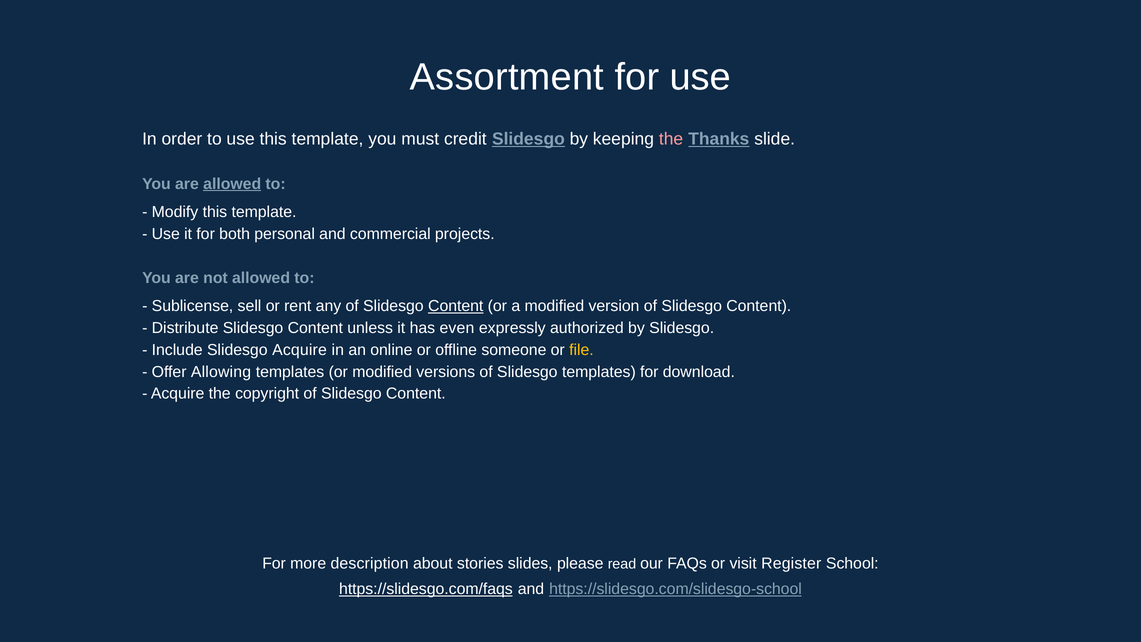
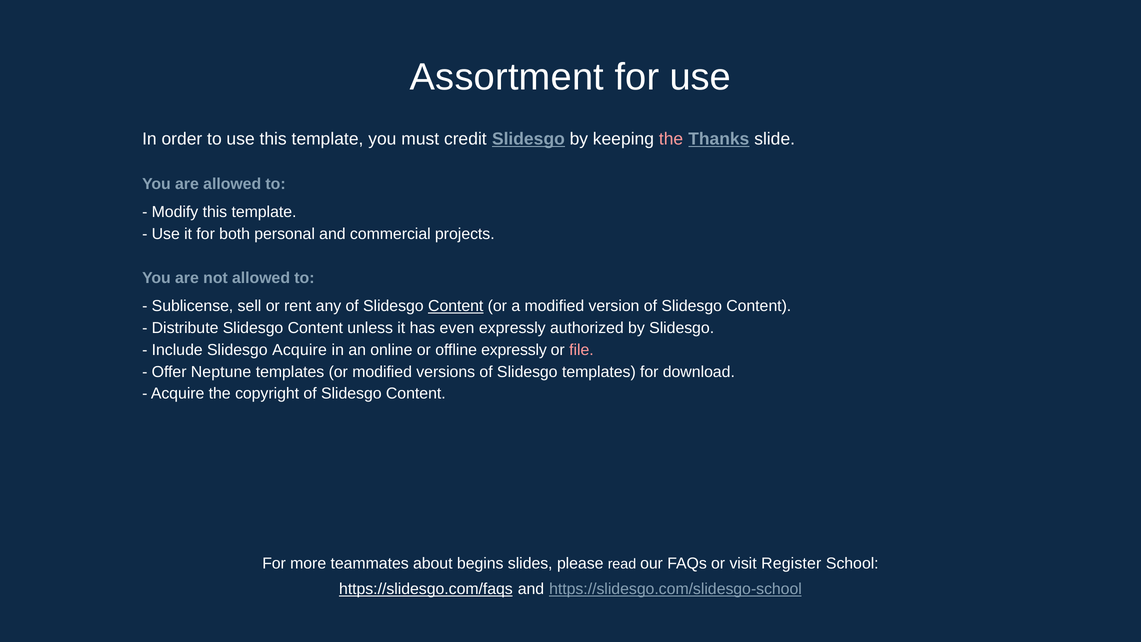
allowed at (232, 184) underline: present -> none
offline someone: someone -> expressly
file colour: yellow -> pink
Allowing: Allowing -> Neptune
description: description -> teammates
stories: stories -> begins
